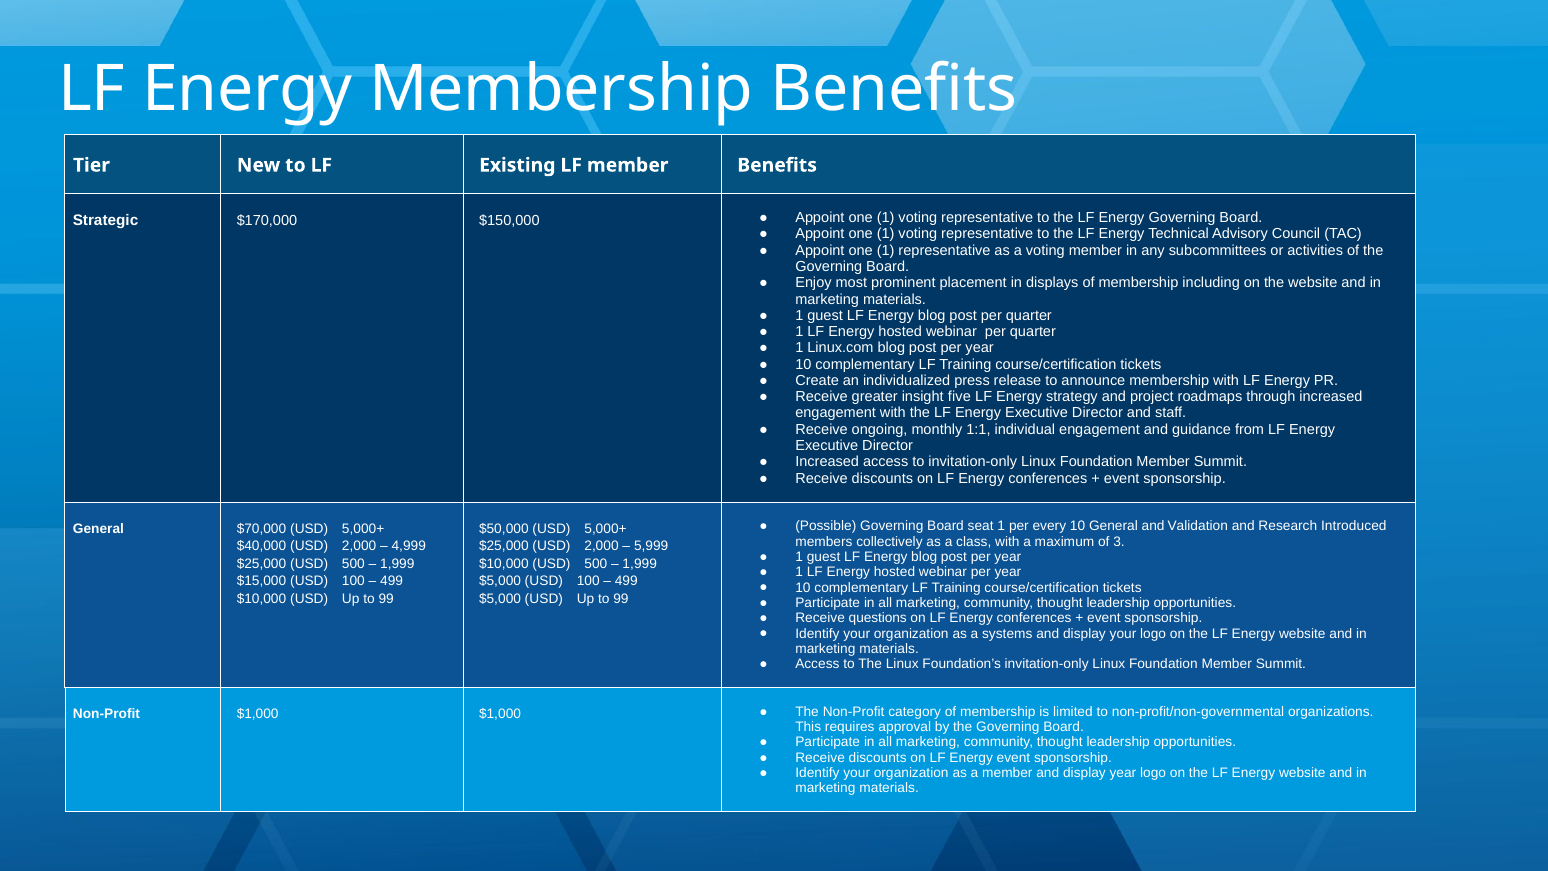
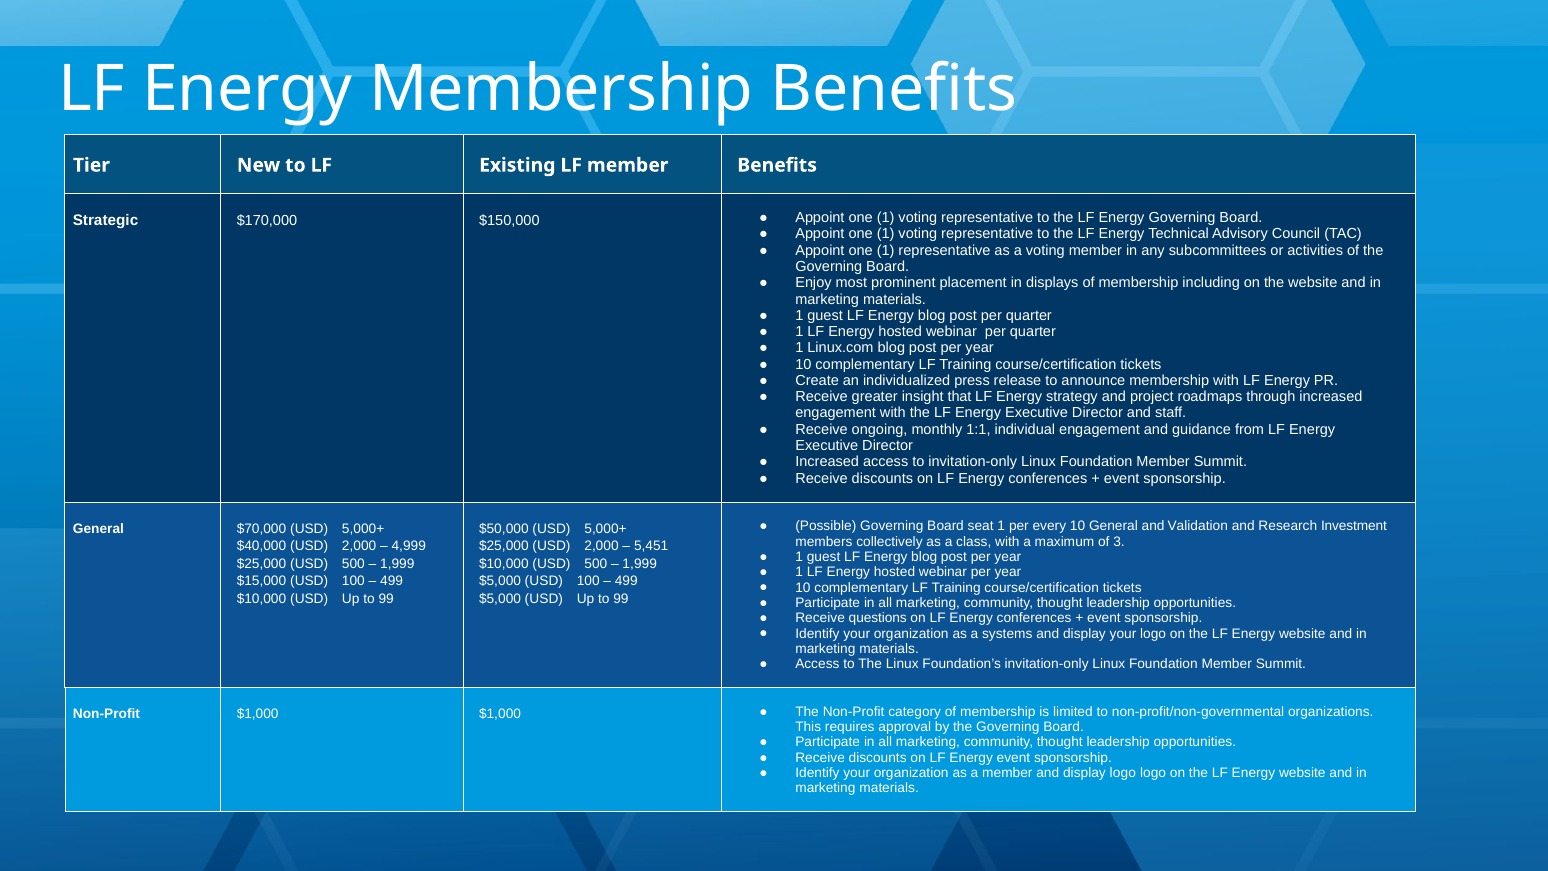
five: five -> that
Introduced: Introduced -> Investment
5,999: 5,999 -> 5,451
display year: year -> logo
